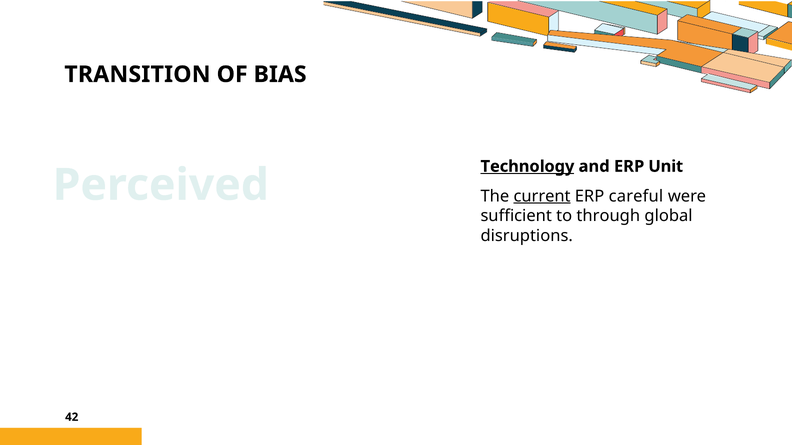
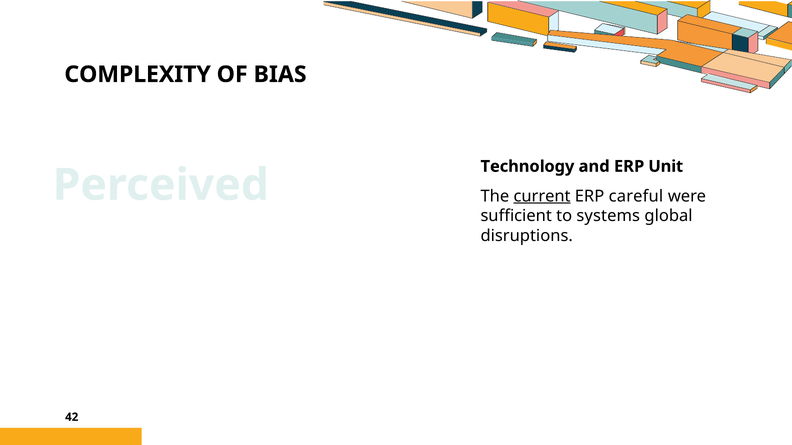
TRANSITION: TRANSITION -> COMPLEXITY
Technology underline: present -> none
through: through -> systems
